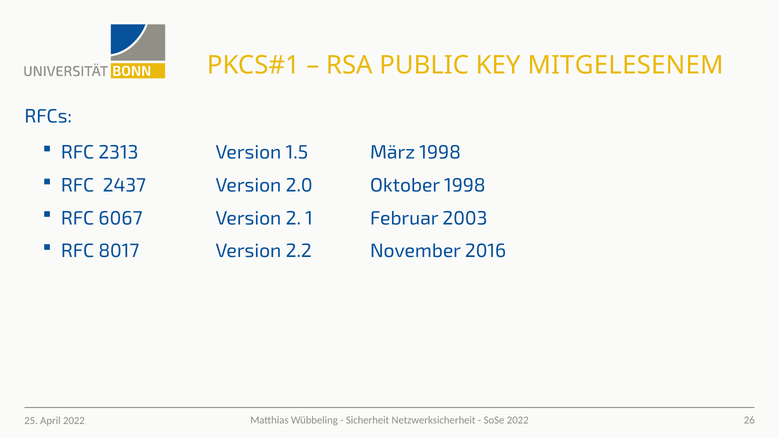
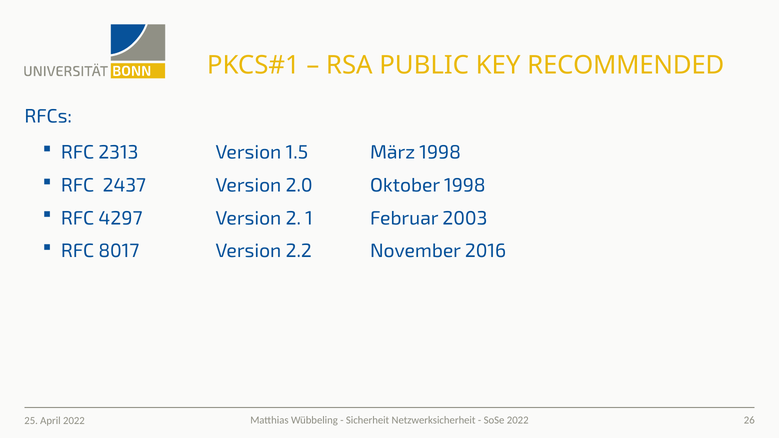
MITGELESENEM: MITGELESENEM -> RECOMMENDED
6067: 6067 -> 4297
